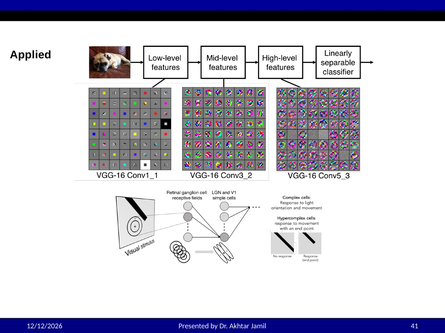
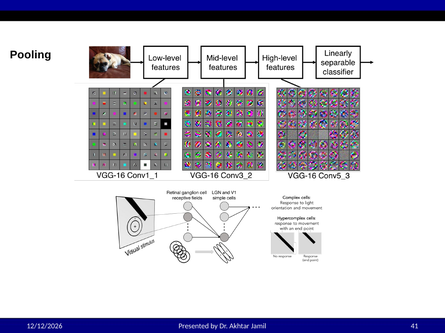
Applied: Applied -> Pooling
